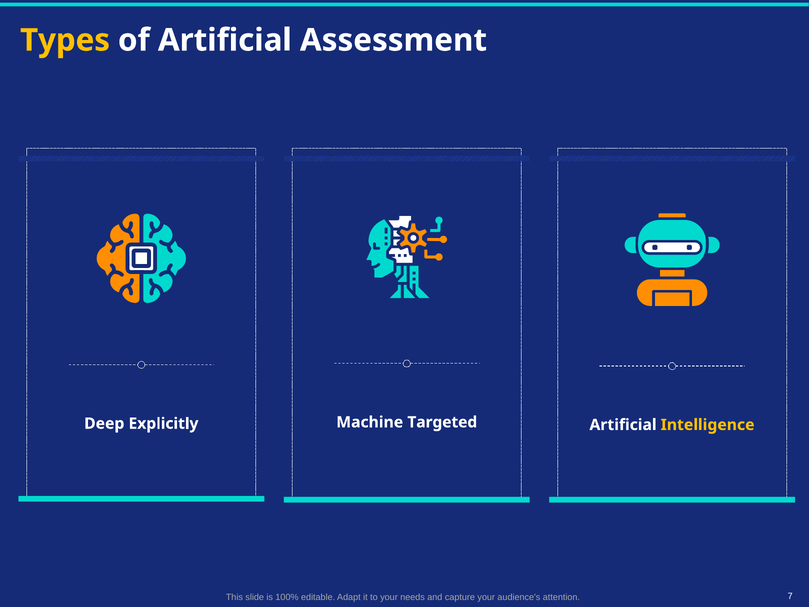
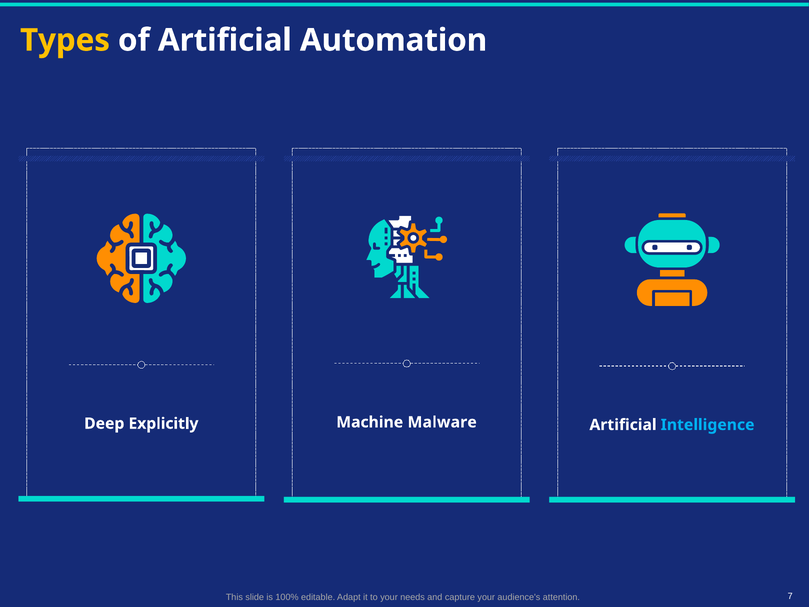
Assessment: Assessment -> Automation
Targeted: Targeted -> Malware
Intelligence colour: yellow -> light blue
